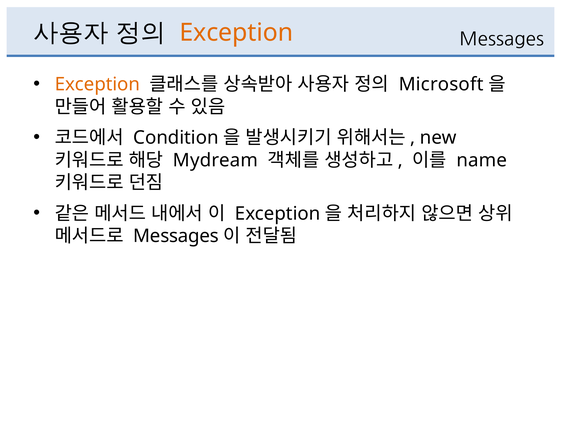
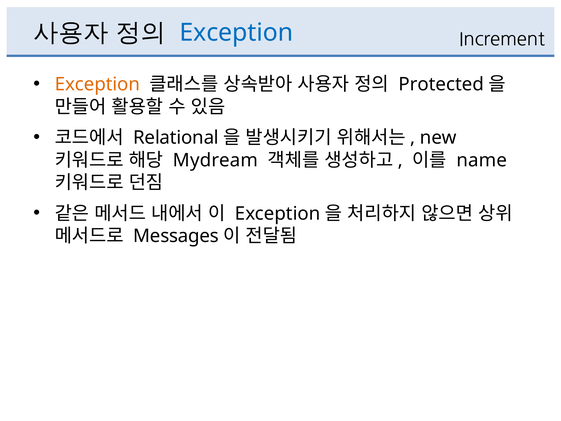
Exception at (236, 33) colour: orange -> blue
Messages at (502, 39): Messages -> Increment
Microsoft: Microsoft -> Protected
Condition: Condition -> Relational
